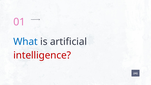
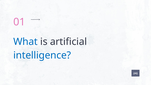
intelligence colour: red -> blue
